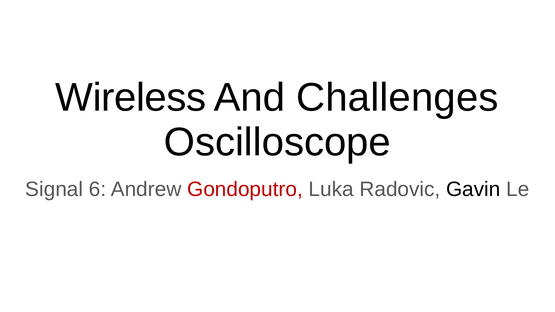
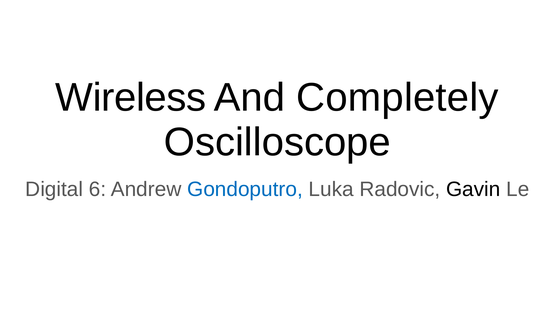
Challenges: Challenges -> Completely
Signal: Signal -> Digital
Gondoputro colour: red -> blue
